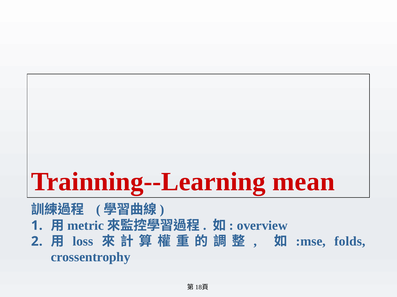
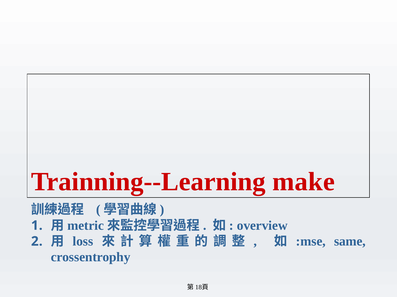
mean: mean -> make
folds: folds -> same
